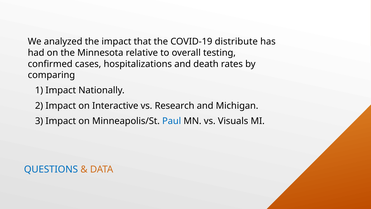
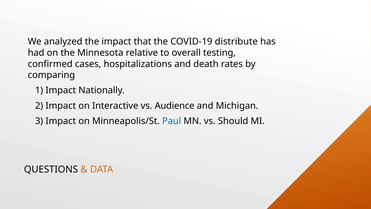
Research: Research -> Audience
Visuals: Visuals -> Should
QUESTIONS colour: blue -> black
